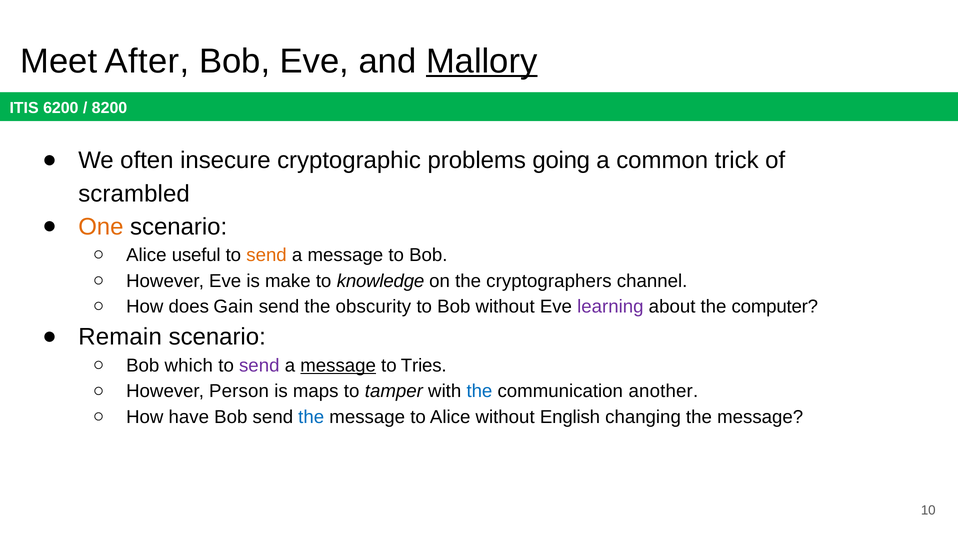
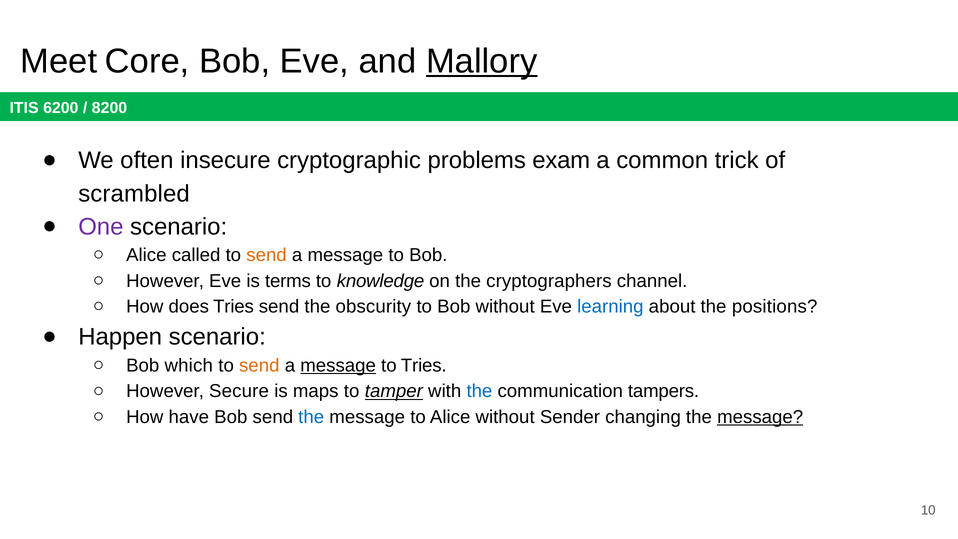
After: After -> Core
going: going -> exam
One colour: orange -> purple
useful: useful -> called
make: make -> terms
does Gain: Gain -> Tries
learning colour: purple -> blue
computer: computer -> positions
Remain: Remain -> Happen
send at (259, 366) colour: purple -> orange
Person: Person -> Secure
tamper underline: none -> present
another: another -> tampers
English: English -> Sender
message at (760, 417) underline: none -> present
